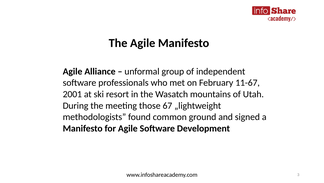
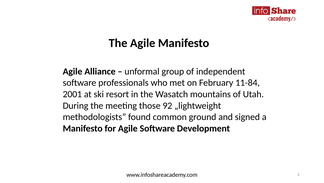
11-67: 11-67 -> 11-84
67: 67 -> 92
